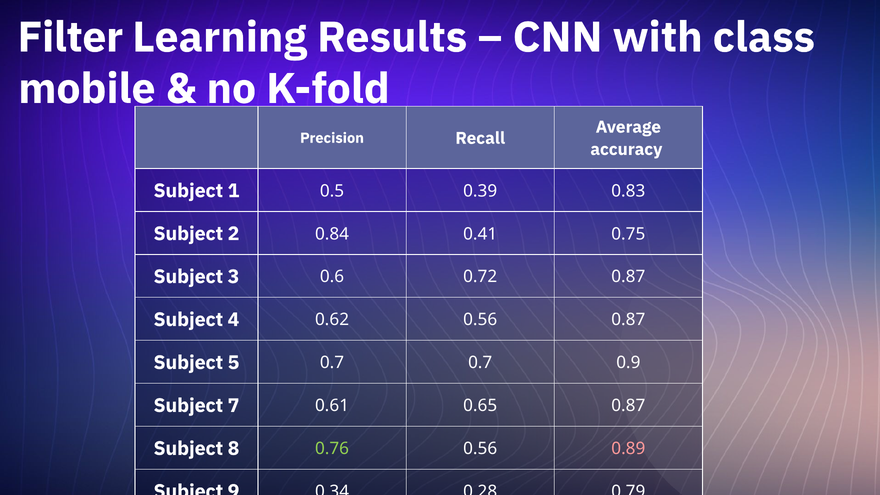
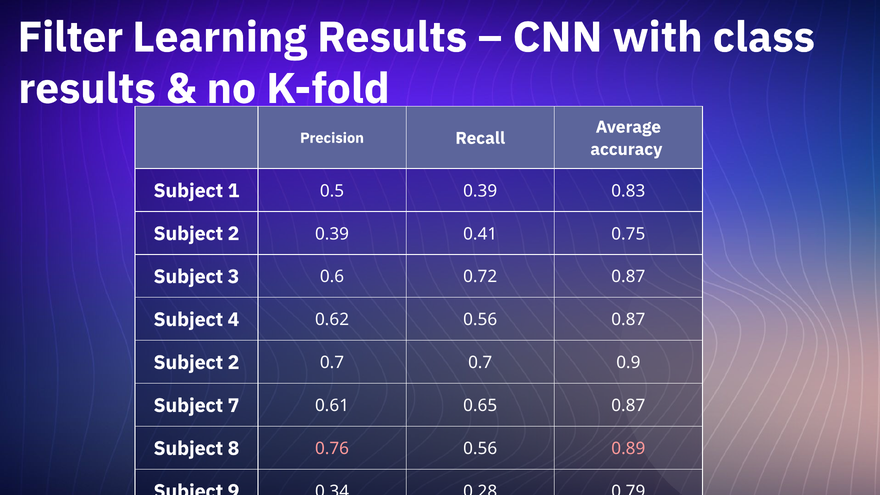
mobile at (87, 89): mobile -> results
2 0.84: 0.84 -> 0.39
5 at (233, 363): 5 -> 2
0.76 colour: light green -> pink
